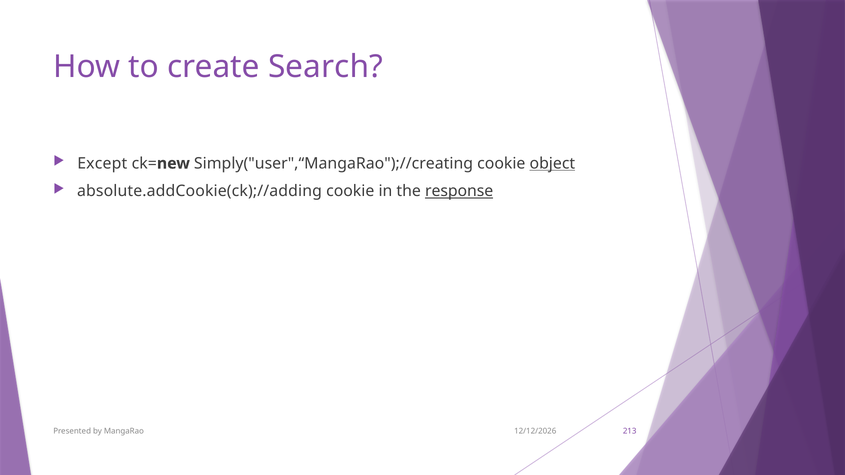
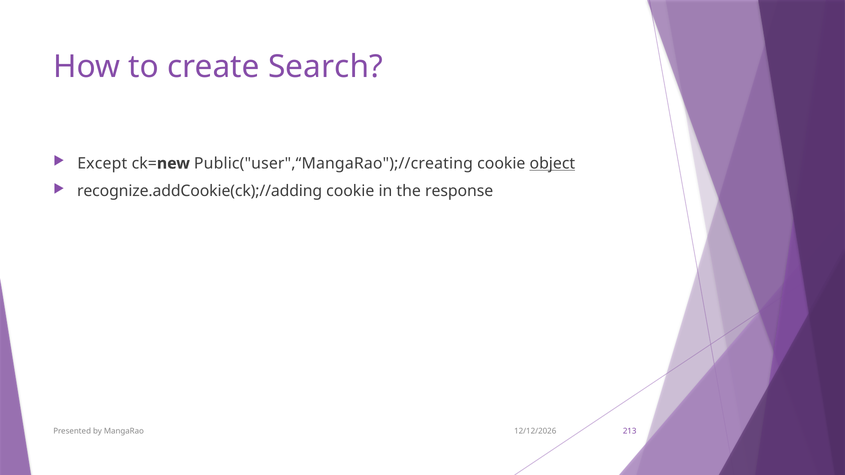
Simply("user",“MangaRao");//creating: Simply("user",“MangaRao");//creating -> Public("user",“MangaRao");//creating
absolute.addCookie(ck);//adding: absolute.addCookie(ck);//adding -> recognize.addCookie(ck);//adding
response underline: present -> none
